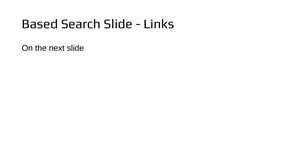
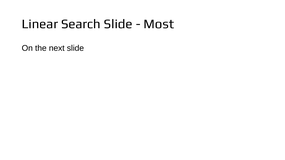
Based: Based -> Linear
Links: Links -> Most
